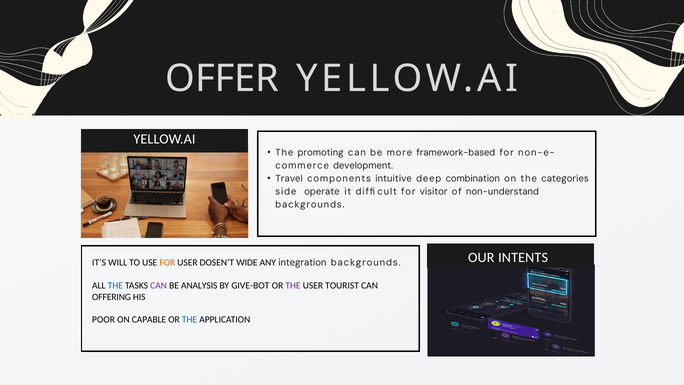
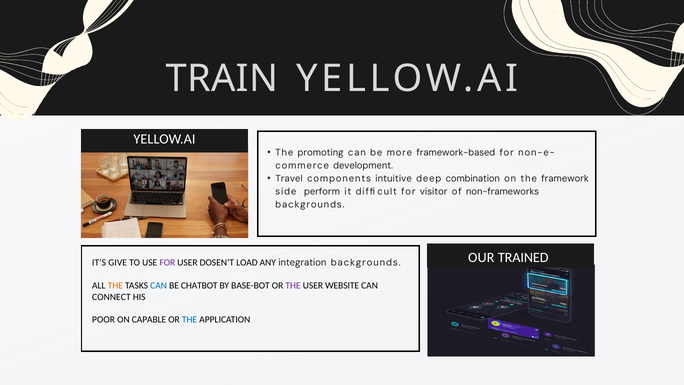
OFFER: OFFER -> TRAIN
categories: categories -> framework
operate: operate -> perform
non-understand: non-understand -> non-frameworks
INTENTS: INTENTS -> TRAINED
WILL: WILL -> GIVE
FOR at (167, 262) colour: orange -> purple
WIDE: WIDE -> LOAD
THE at (115, 285) colour: blue -> orange
CAN at (159, 285) colour: purple -> blue
ANALYSIS: ANALYSIS -> CHATBOT
GIVE-BOT: GIVE-BOT -> BASE-BOT
TOURIST: TOURIST -> WEBSITE
OFFERING: OFFERING -> CONNECT
